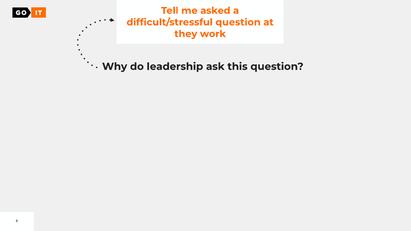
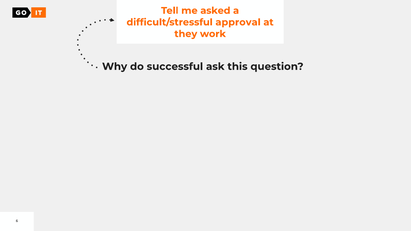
difficult/stressful question: question -> approval
leadership: leadership -> successful
